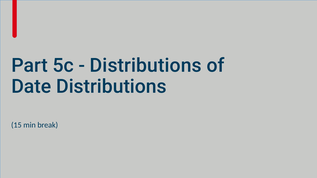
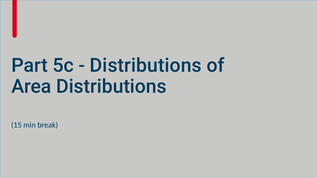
Date: Date -> Area
